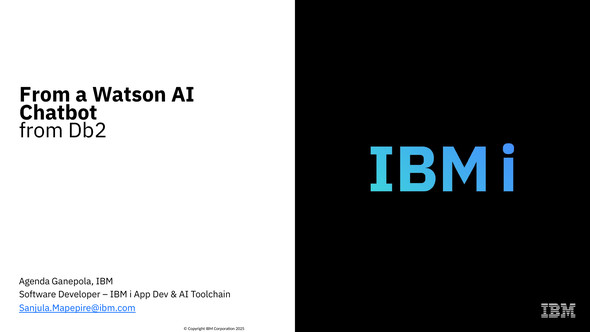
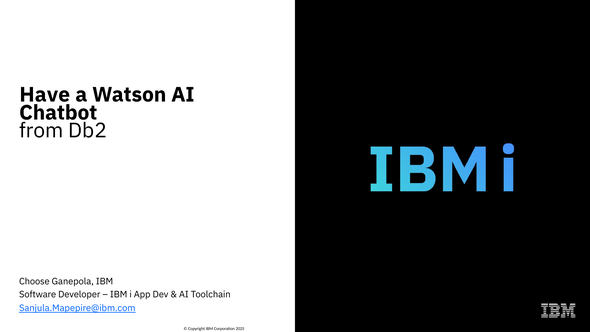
From at (45, 95): From -> Have
Agenda: Agenda -> Choose
